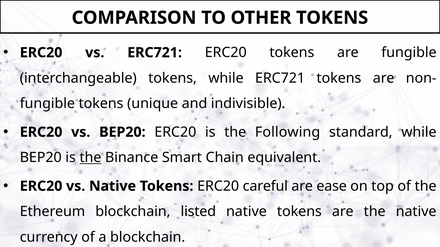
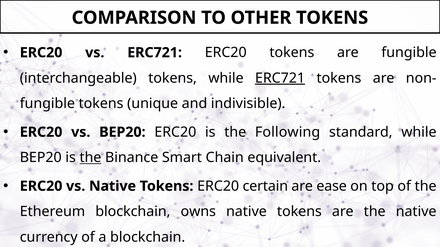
ERC721 at (280, 78) underline: none -> present
careful: careful -> certain
listed: listed -> owns
